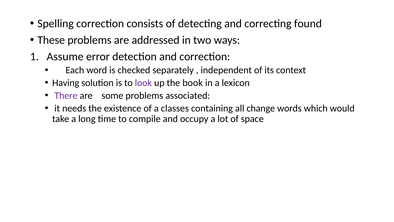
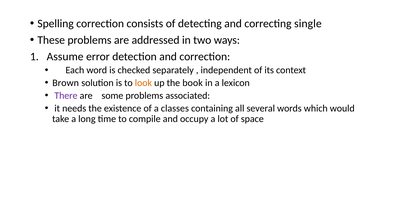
found: found -> single
Having: Having -> Brown
look colour: purple -> orange
change: change -> several
